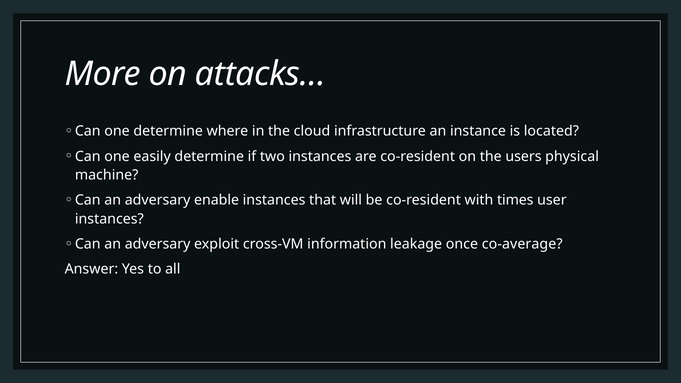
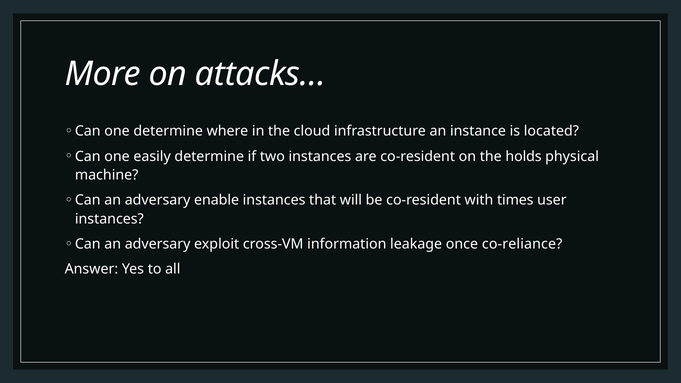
users: users -> holds
co-average: co-average -> co-reliance
